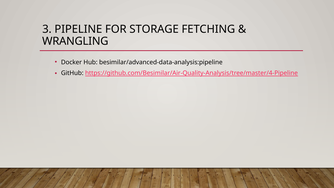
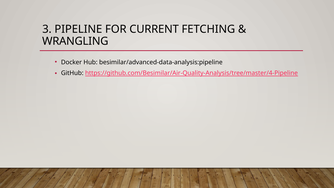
STORAGE: STORAGE -> CURRENT
